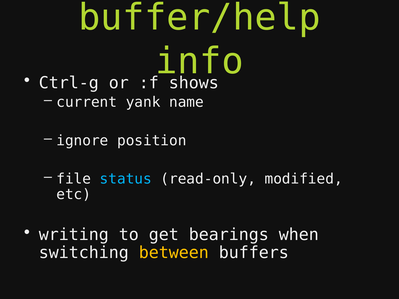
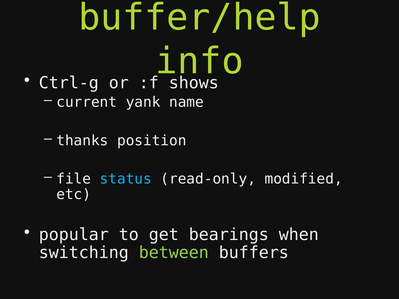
ignore: ignore -> thanks
writing: writing -> popular
between colour: yellow -> light green
